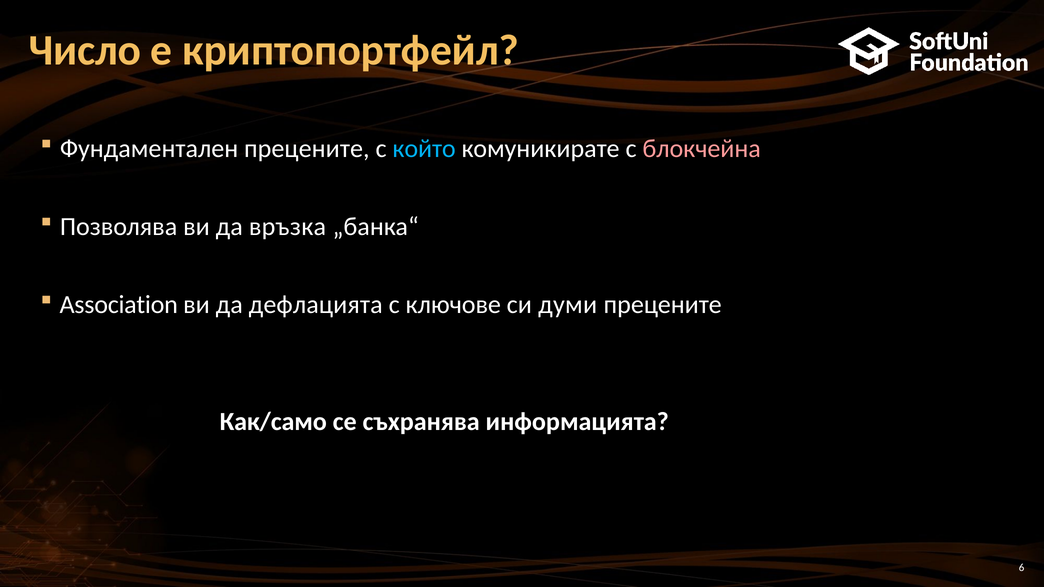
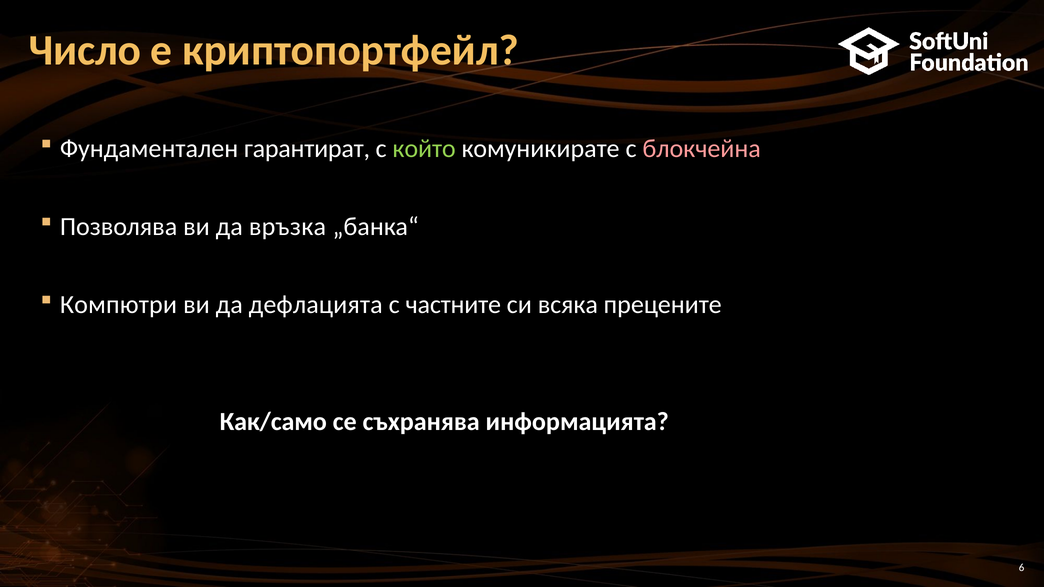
Фундаментален прецените: прецените -> гарантират
който colour: light blue -> light green
Association: Association -> Компютри
ключове: ключове -> частните
думи: думи -> всяка
